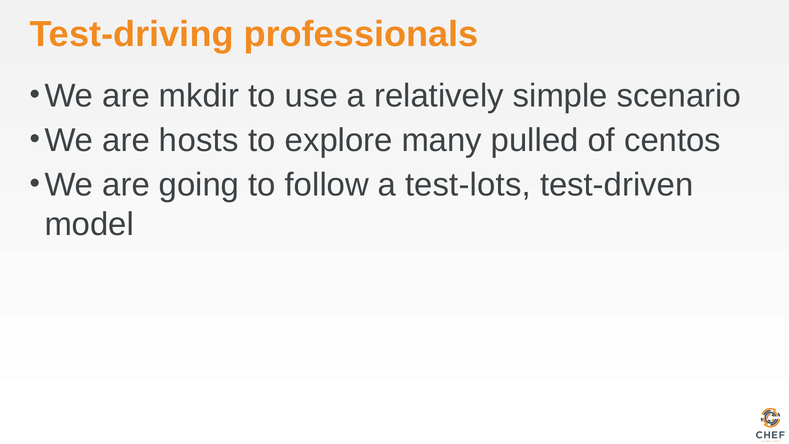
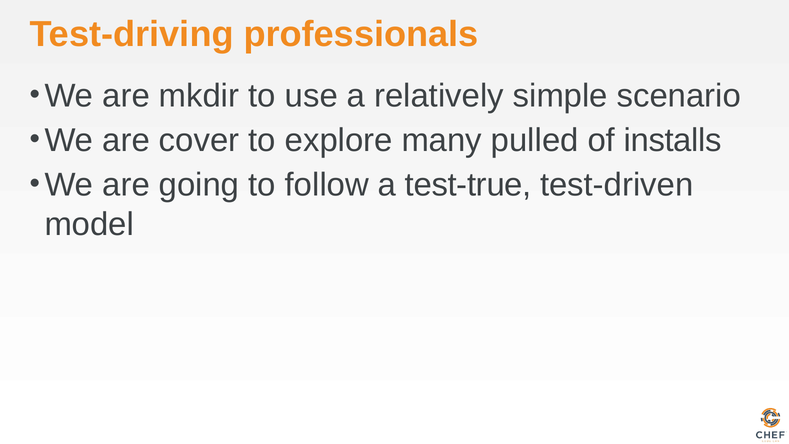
hosts: hosts -> cover
centos: centos -> installs
test-lots: test-lots -> test-true
